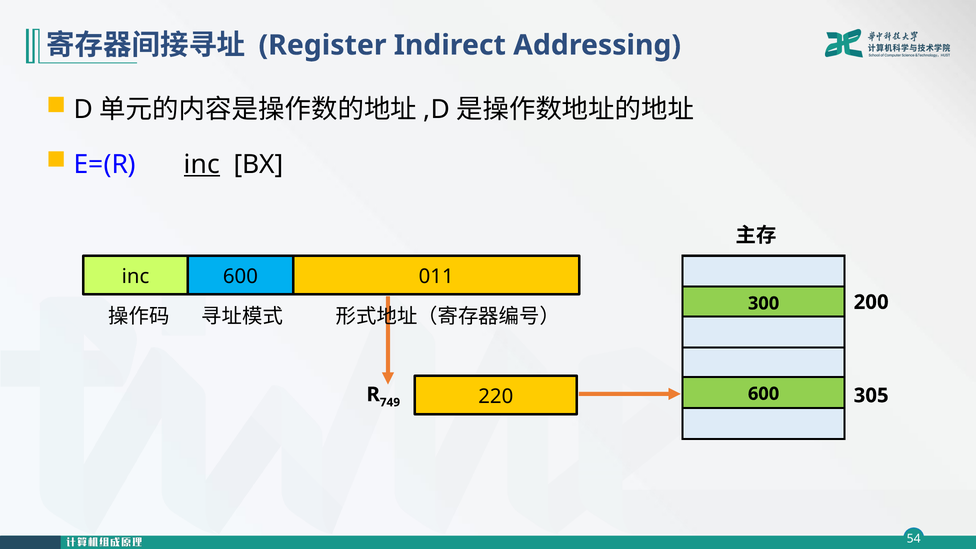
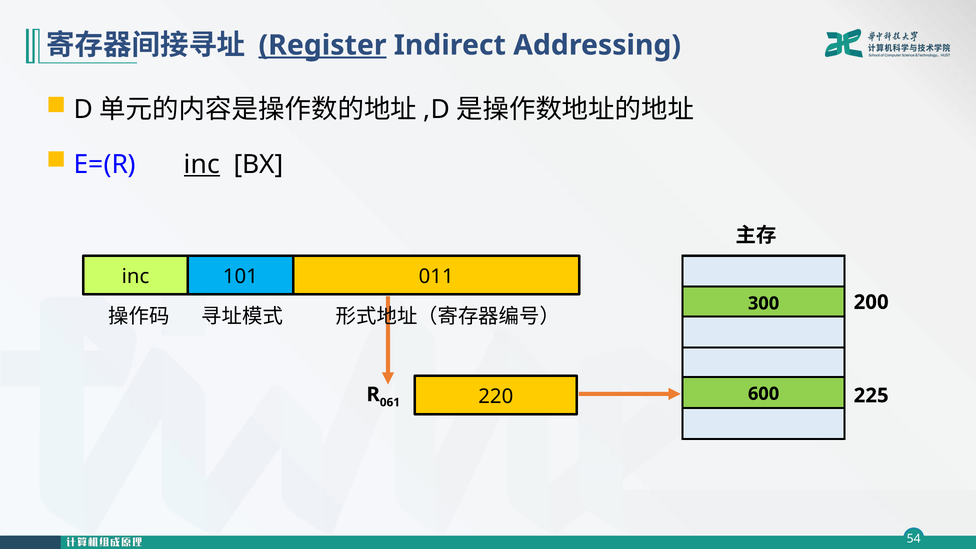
Register underline: none -> present
inc 600: 600 -> 101
305: 305 -> 225
749: 749 -> 061
